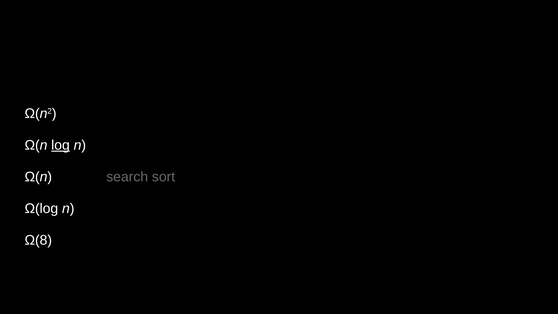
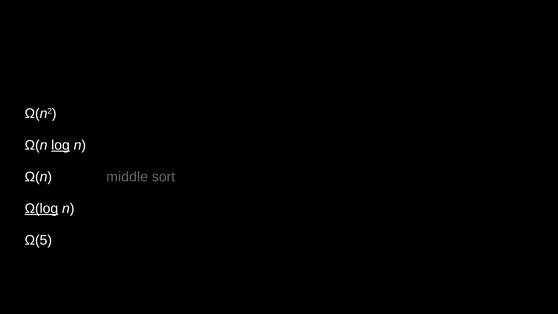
search: search -> middle
Ω(log underline: none -> present
Ω(8: Ω(8 -> Ω(5
